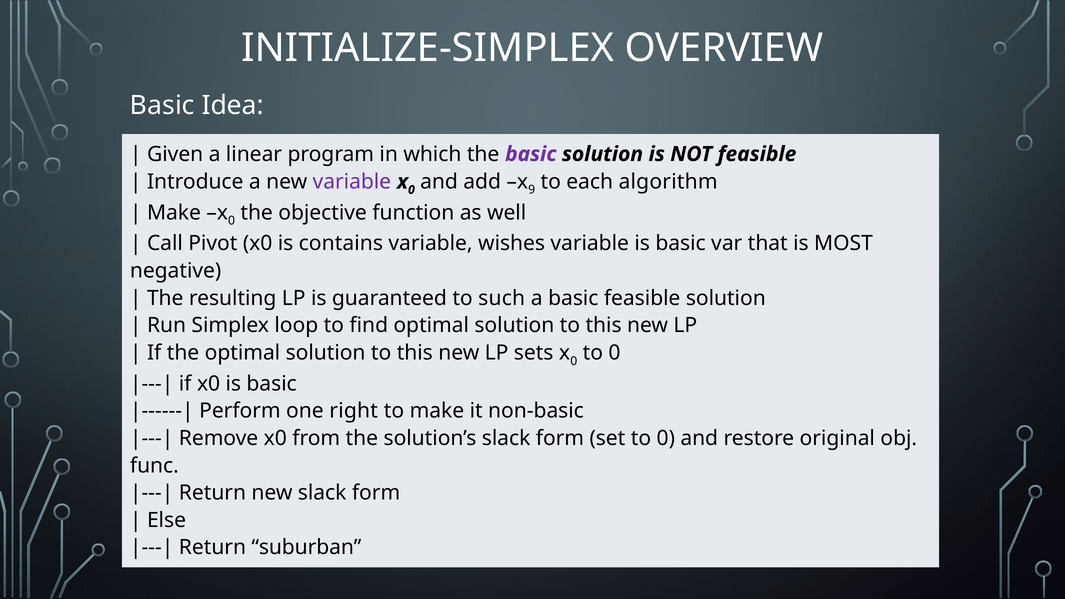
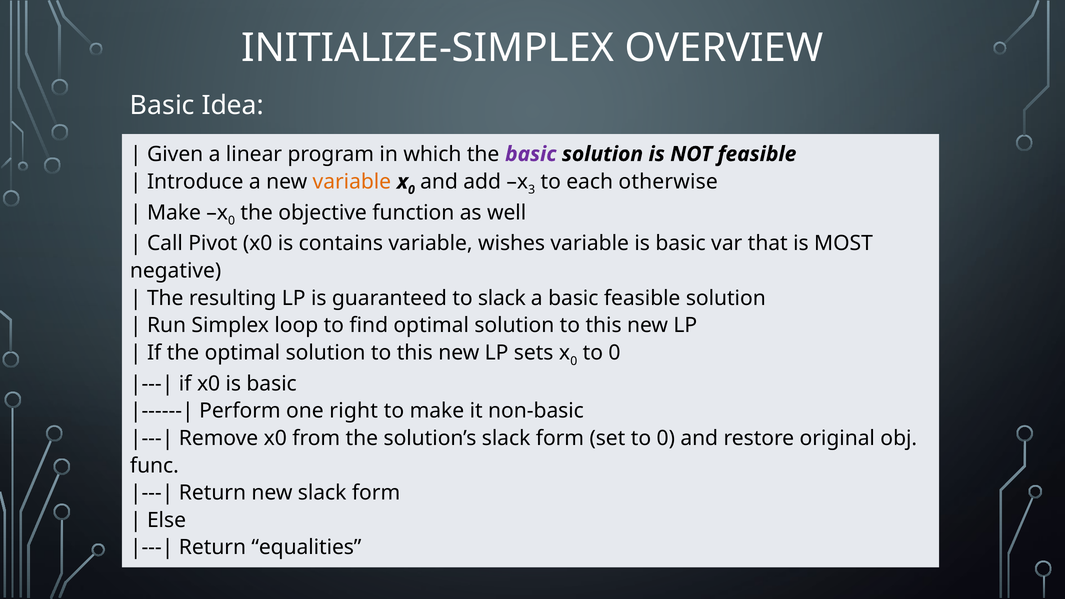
variable at (352, 182) colour: purple -> orange
9: 9 -> 3
algorithm: algorithm -> otherwise
to such: such -> slack
suburban: suburban -> equalities
